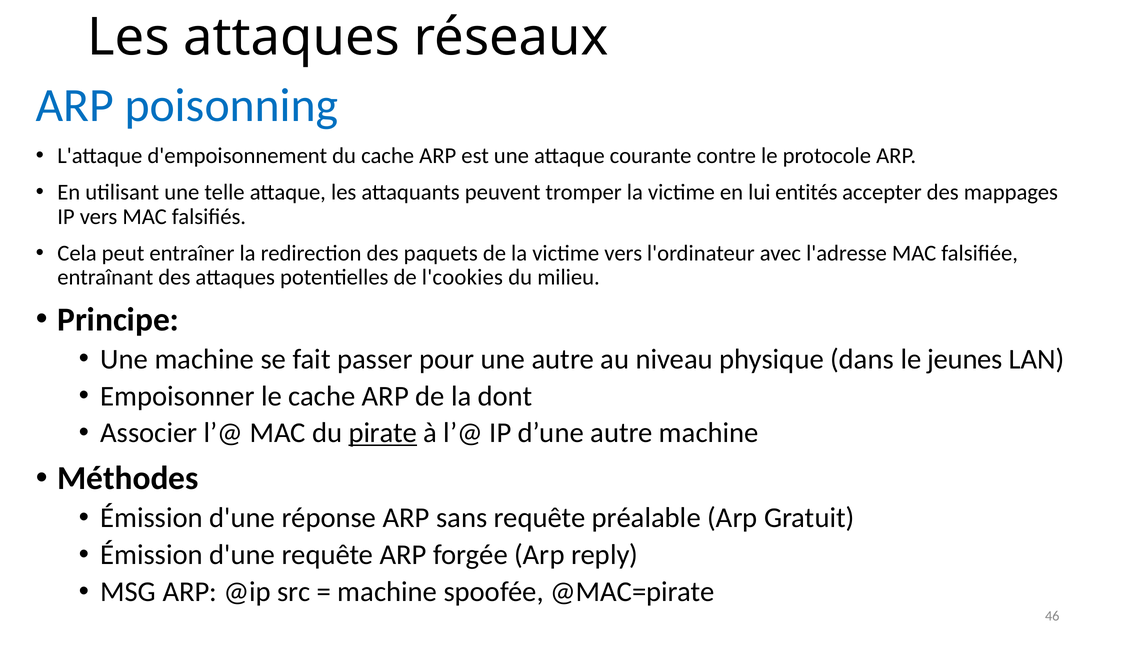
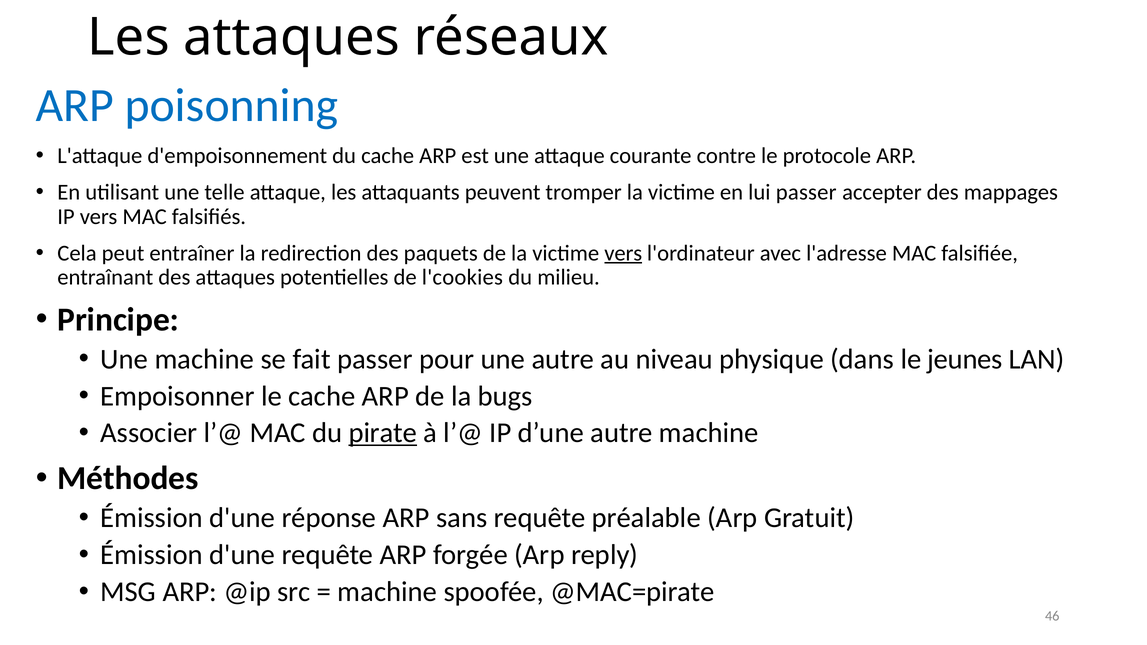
lui entités: entités -> passer
vers at (623, 253) underline: none -> present
dont: dont -> bugs
